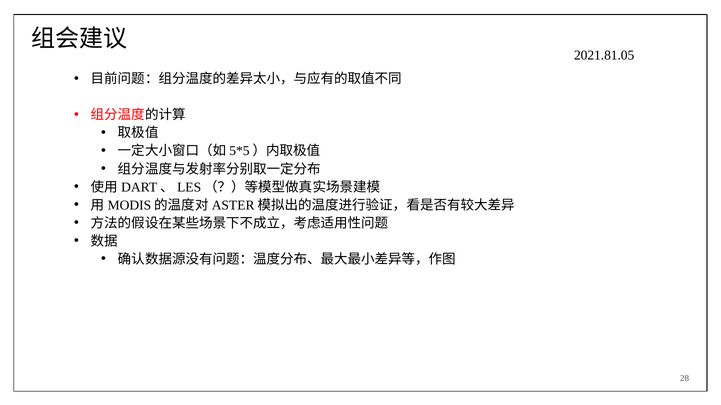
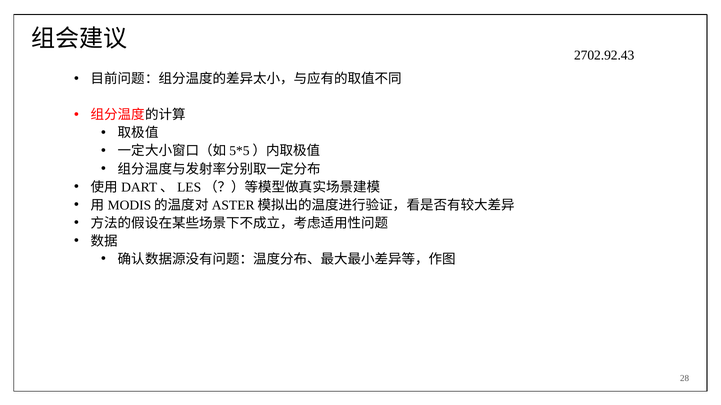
2021.81.05: 2021.81.05 -> 2702.92.43
